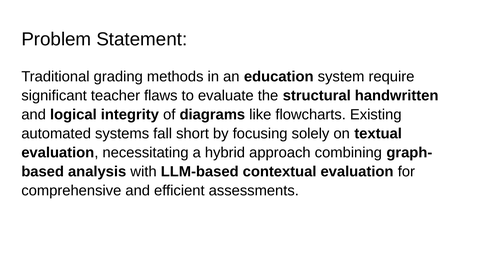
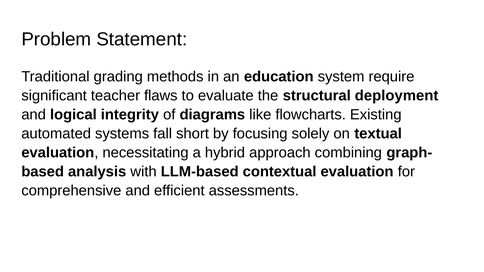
handwritten: handwritten -> deployment
